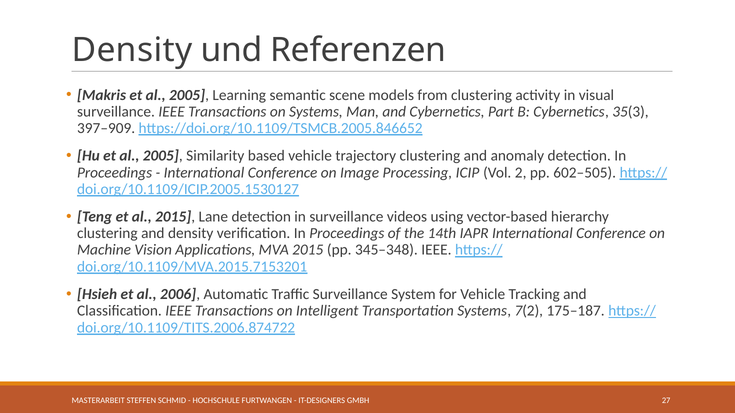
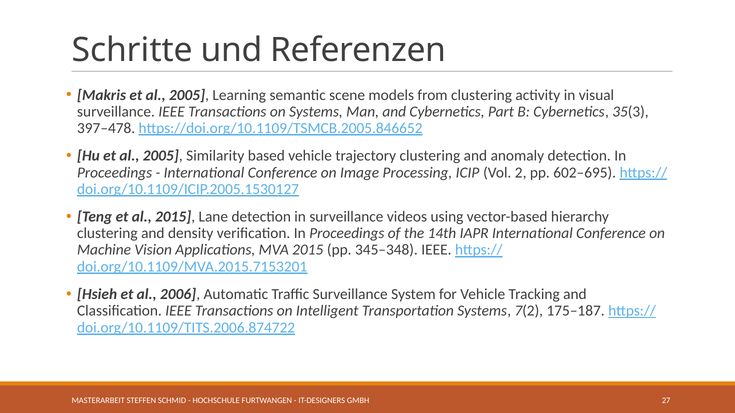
Density at (132, 50): Density -> Schritte
397–909: 397–909 -> 397–478
602–505: 602–505 -> 602–695
